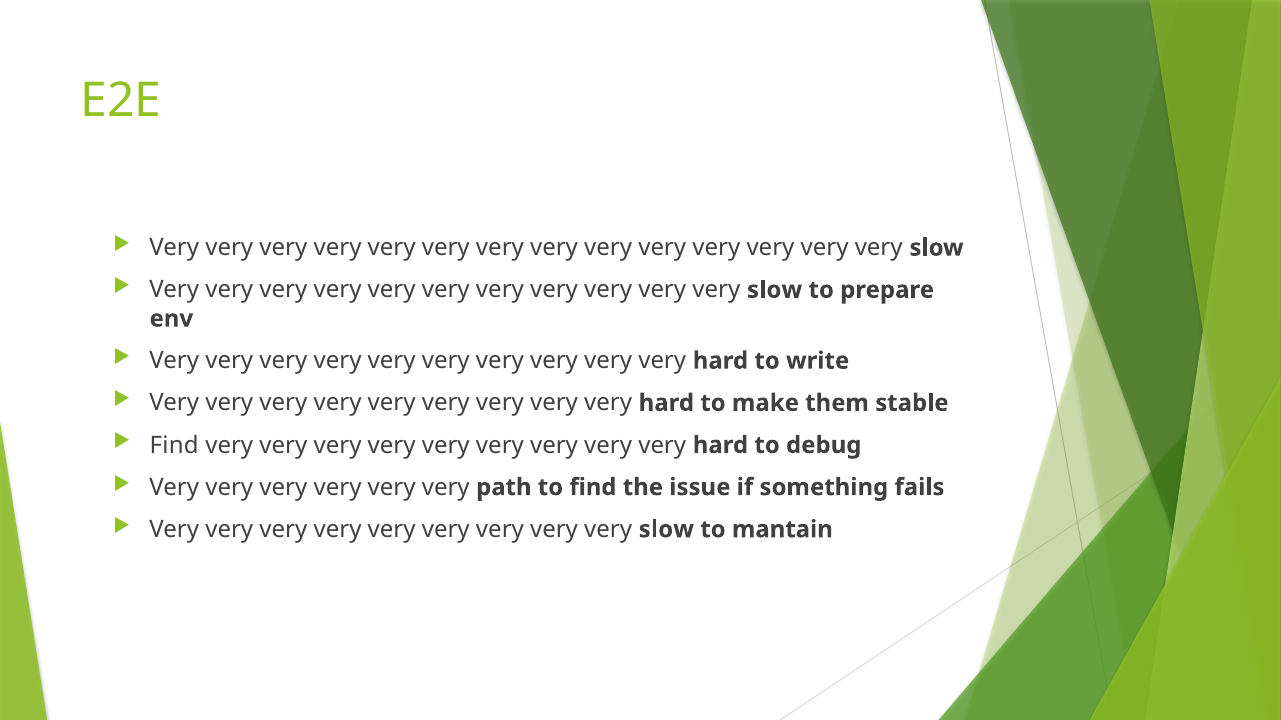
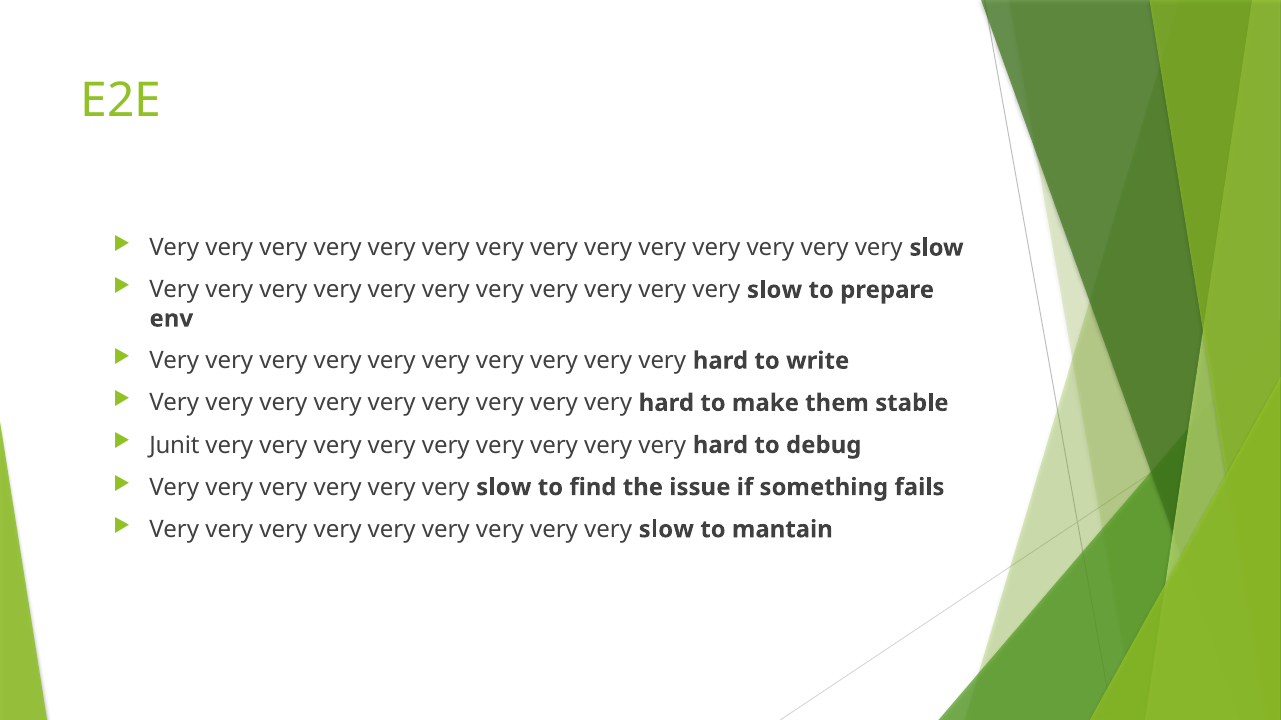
Find at (174, 445): Find -> Junit
path at (504, 488): path -> slow
